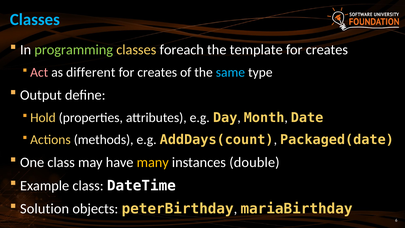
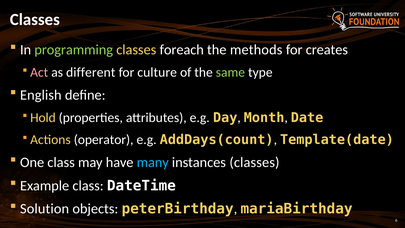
Classes at (35, 20) colour: light blue -> white
template: template -> methods
creates at (157, 72): creates -> culture
same colour: light blue -> light green
Output: Output -> English
methods: methods -> operator
Packaged(date: Packaged(date -> Template(date
many colour: yellow -> light blue
instances double: double -> classes
